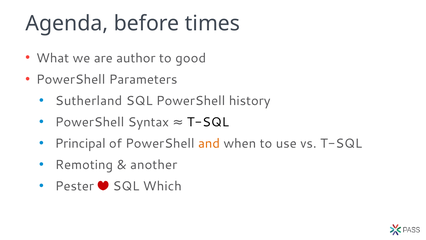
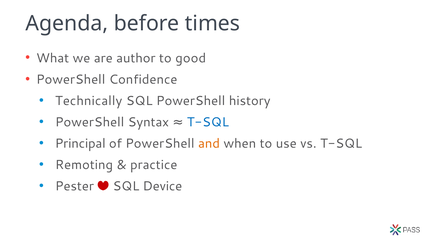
Parameters: Parameters -> Confidence
Sutherland: Sutherland -> Technically
T-SQL at (208, 122) colour: black -> blue
another: another -> practice
Which: Which -> Device
